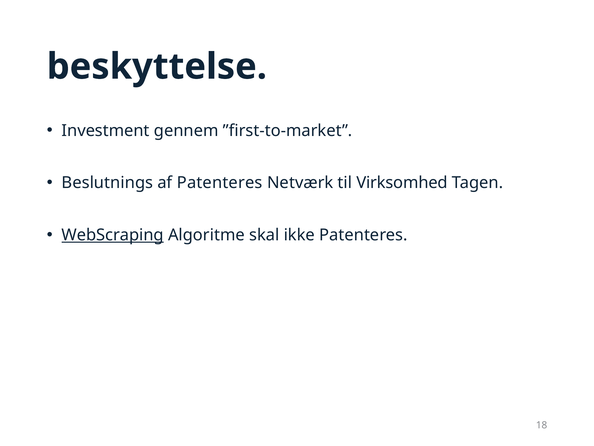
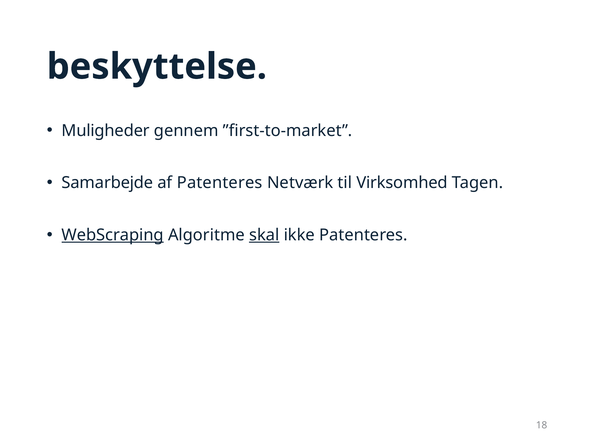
Investment: Investment -> Muligheder
Beslutnings: Beslutnings -> Samarbejde
skal underline: none -> present
